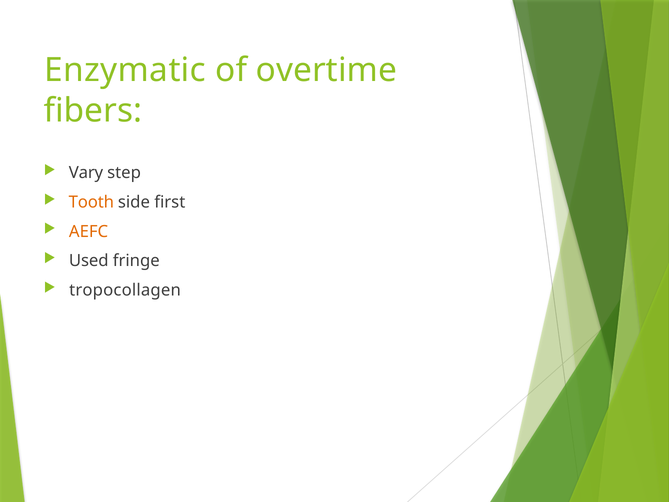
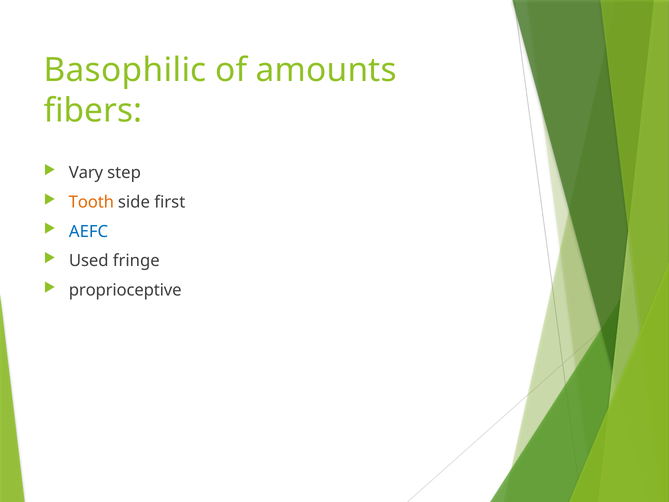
Enzymatic: Enzymatic -> Basophilic
overtime: overtime -> amounts
AEFC colour: orange -> blue
tropocollagen: tropocollagen -> proprioceptive
